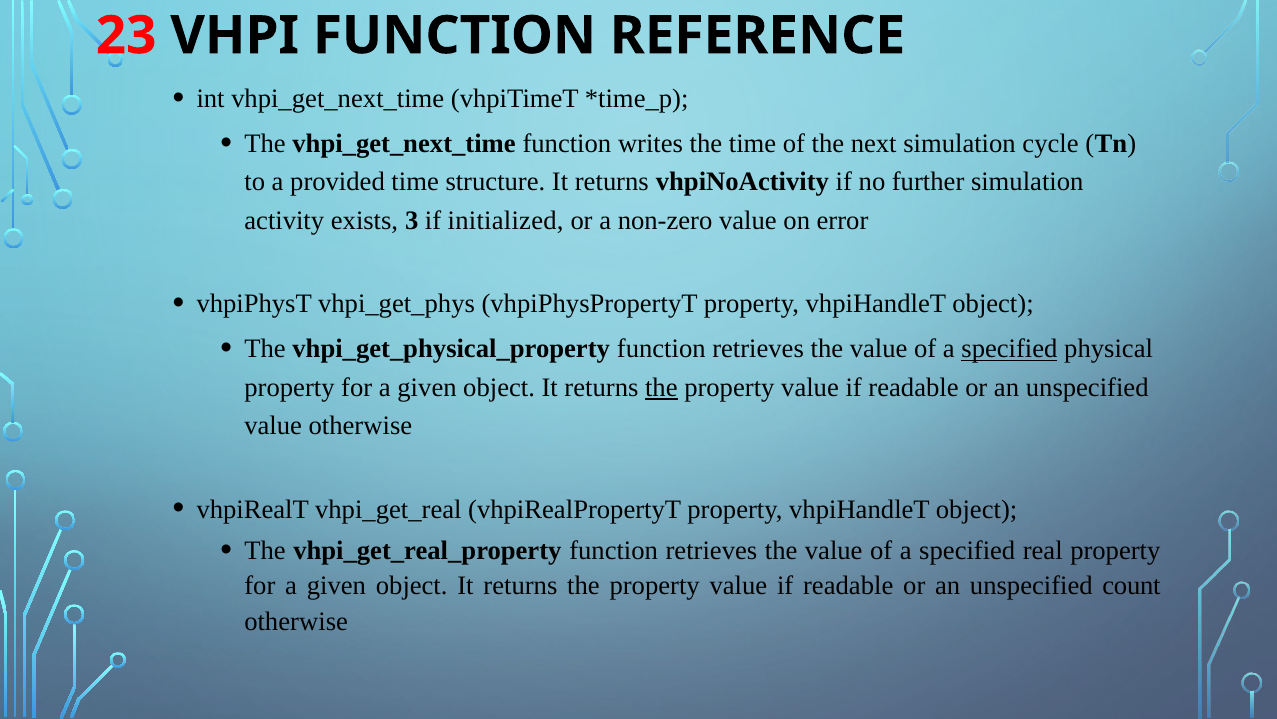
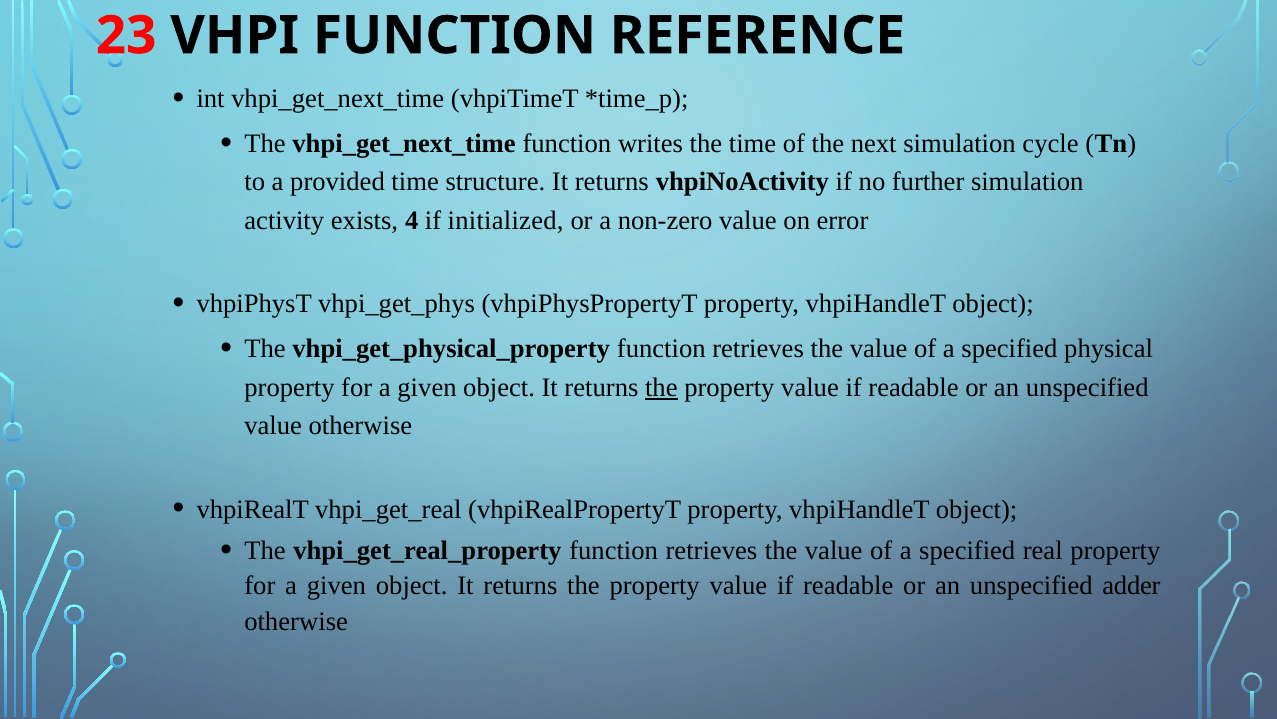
3: 3 -> 4
specified at (1009, 349) underline: present -> none
count: count -> adder
